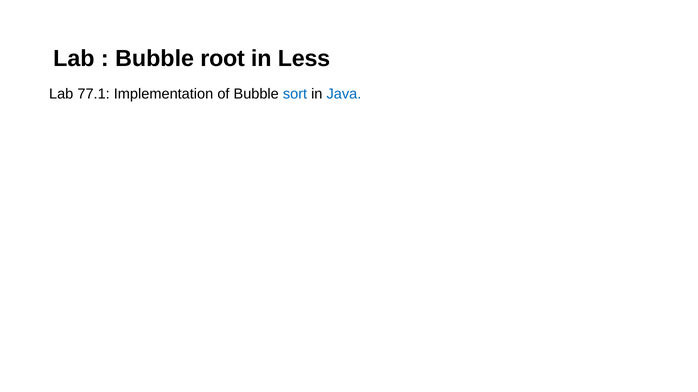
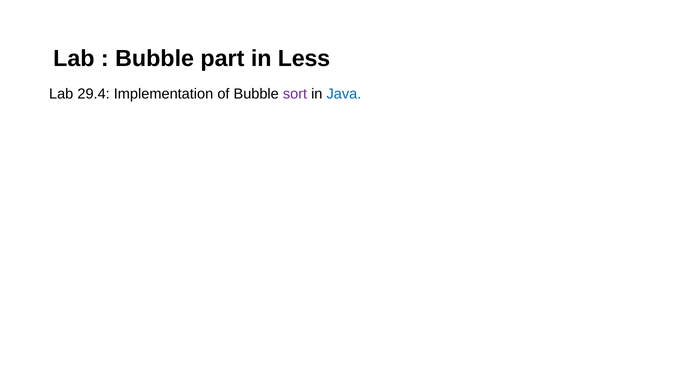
root: root -> part
77.1: 77.1 -> 29.4
sort colour: blue -> purple
